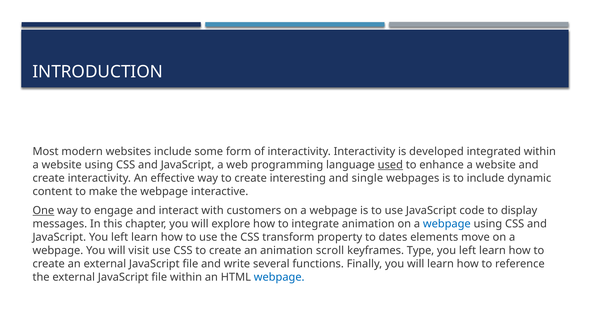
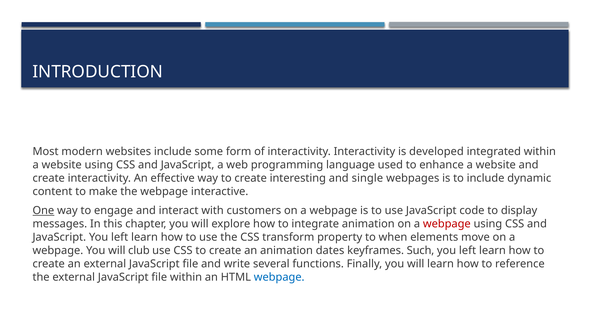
used underline: present -> none
webpage at (447, 224) colour: blue -> red
dates: dates -> when
visit: visit -> club
scroll: scroll -> dates
Type: Type -> Such
